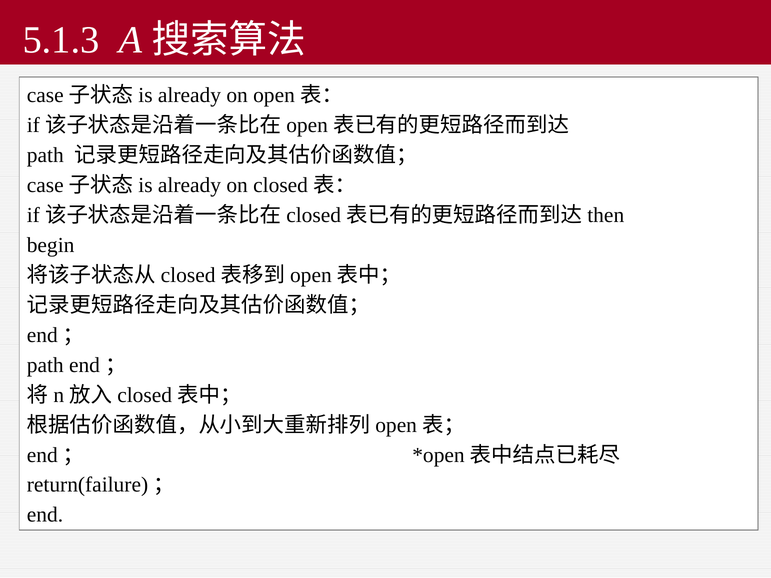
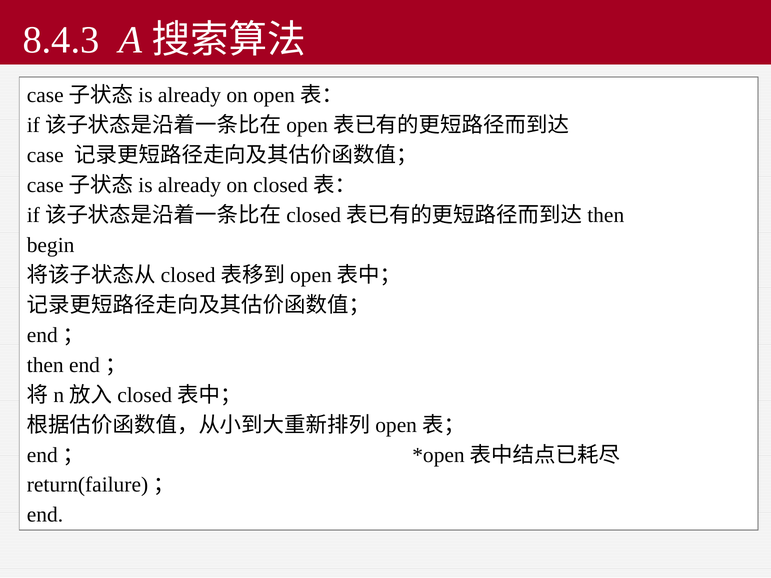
5.1.3: 5.1.3 -> 8.4.3
path at (45, 155): path -> case
path at (45, 365): path -> then
